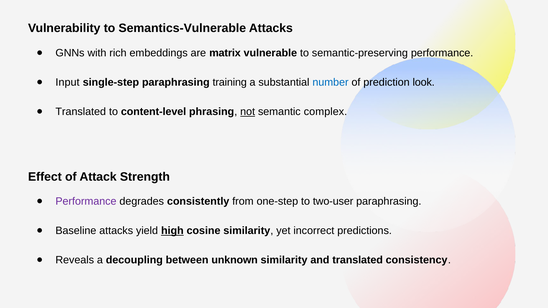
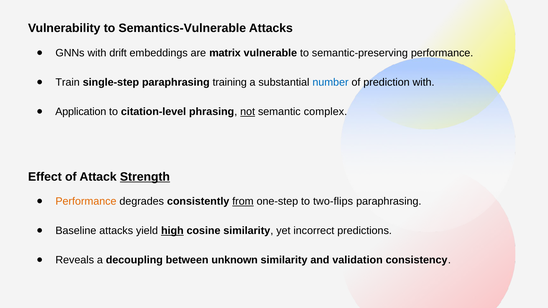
rich: rich -> drift
Input: Input -> Train
prediction look: look -> with
Translated at (81, 112): Translated -> Application
content-level: content-level -> citation-level
Strength underline: none -> present
Performance at (86, 201) colour: purple -> orange
from underline: none -> present
two-user: two-user -> two-flips
and translated: translated -> validation
